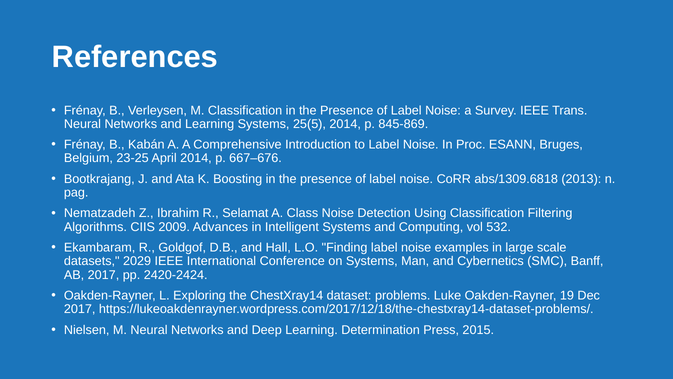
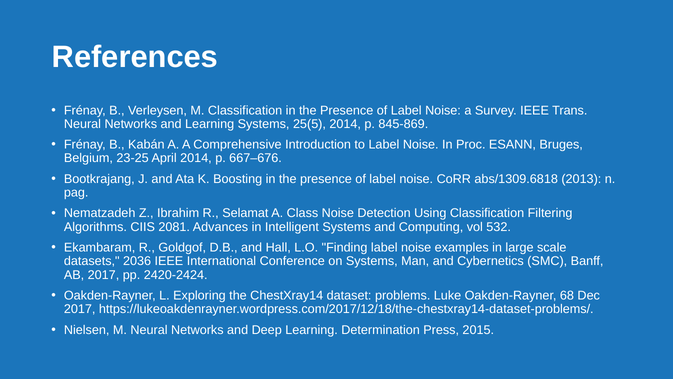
2009: 2009 -> 2081
2029: 2029 -> 2036
19: 19 -> 68
